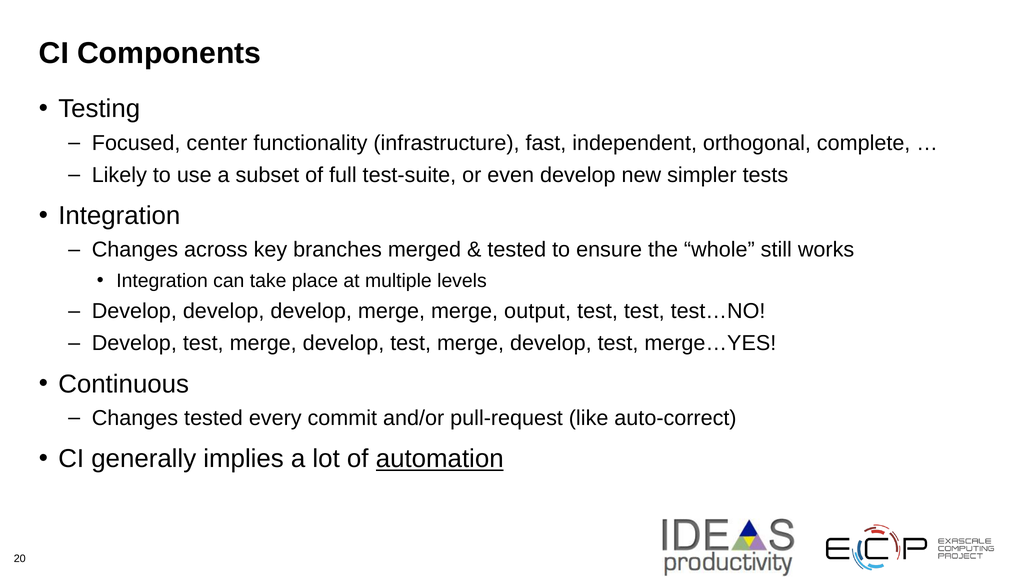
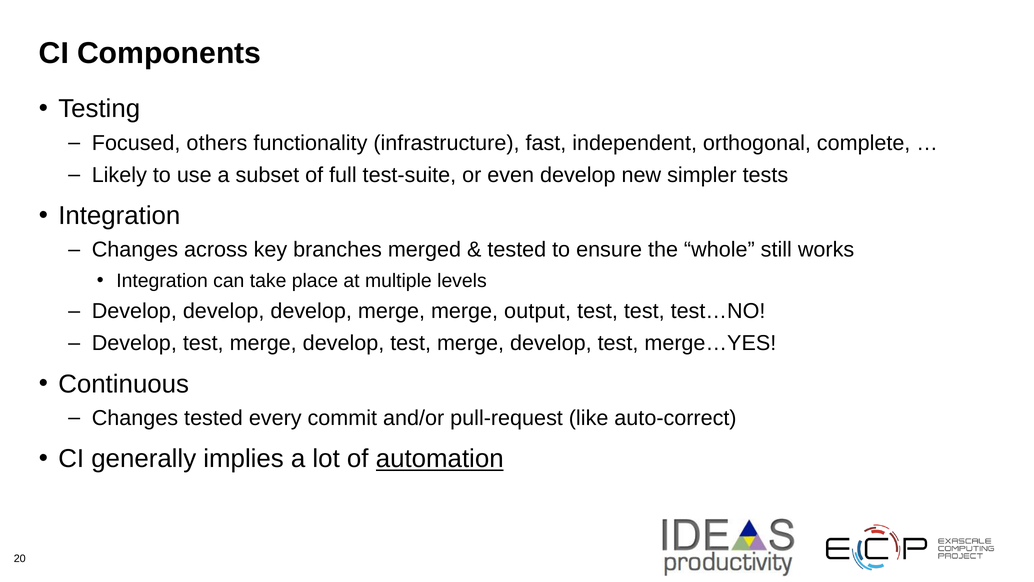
center: center -> others
